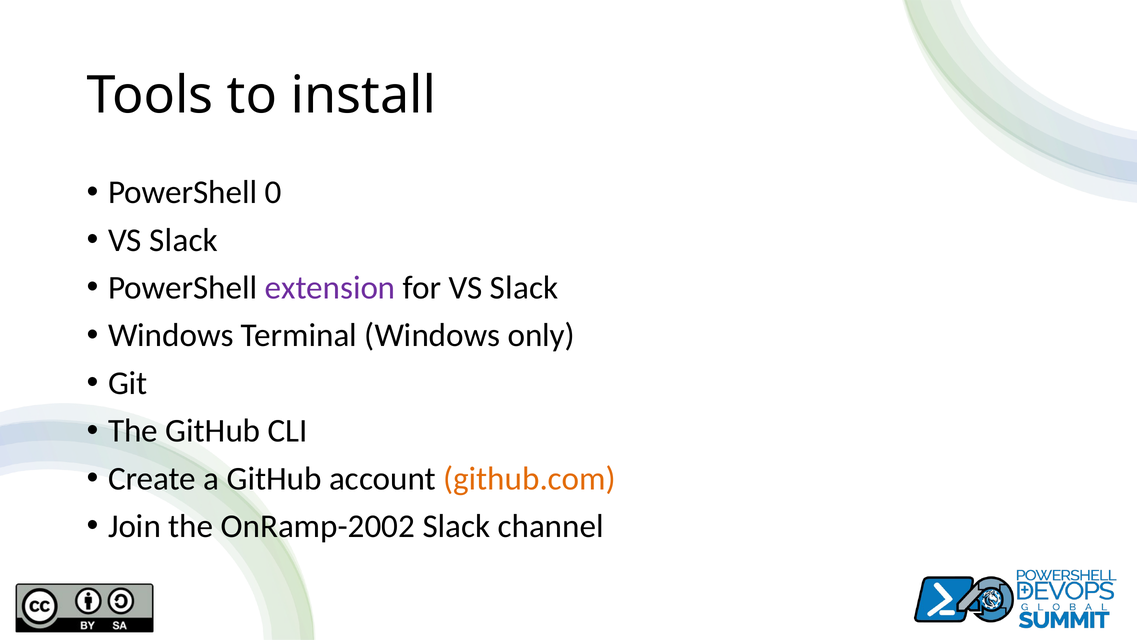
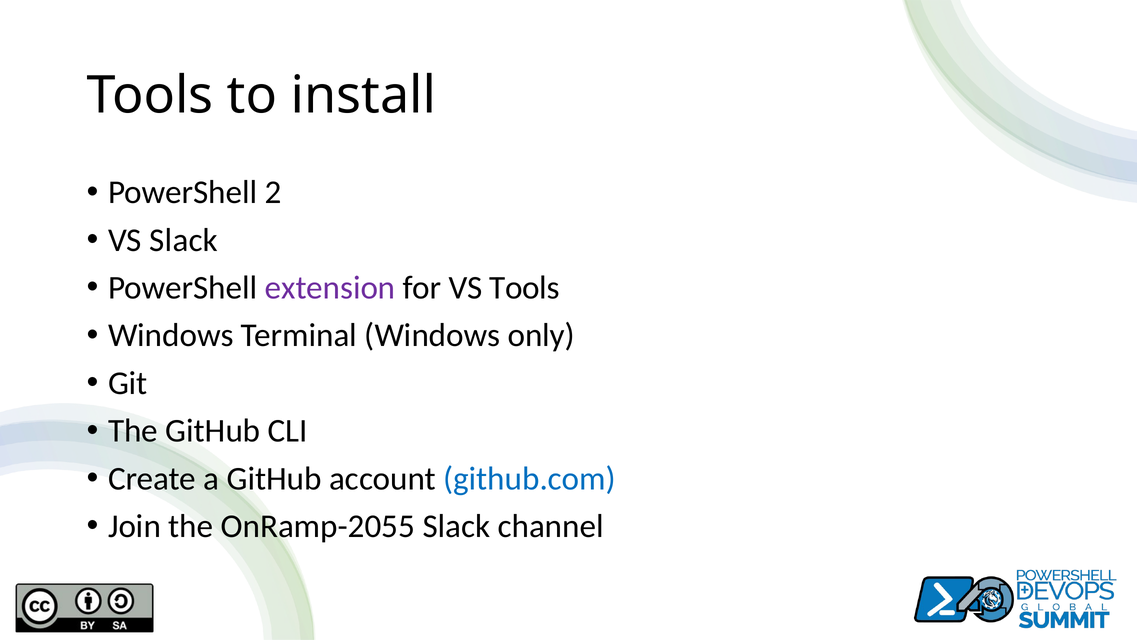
0: 0 -> 2
for VS Slack: Slack -> Tools
github.com colour: orange -> blue
OnRamp-2002: OnRamp-2002 -> OnRamp-2055
